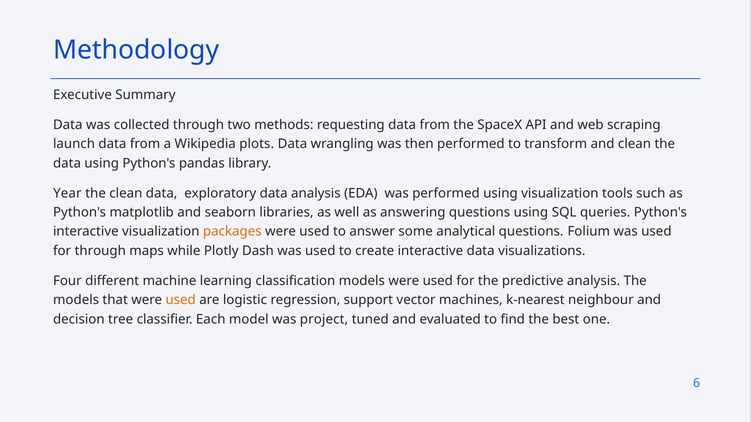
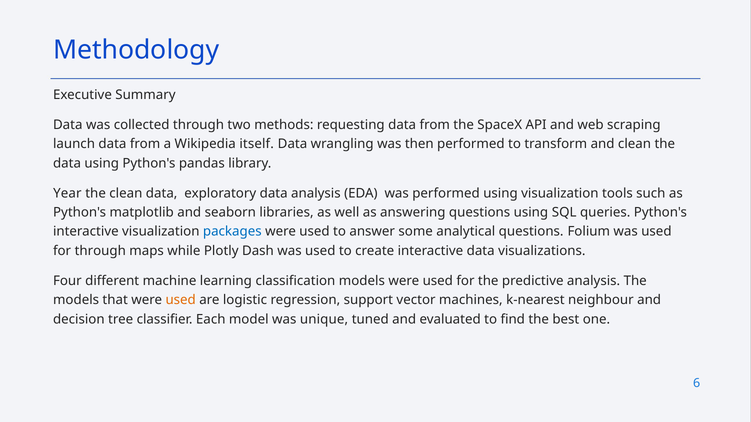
plots: plots -> itself
packages colour: orange -> blue
project: project -> unique
